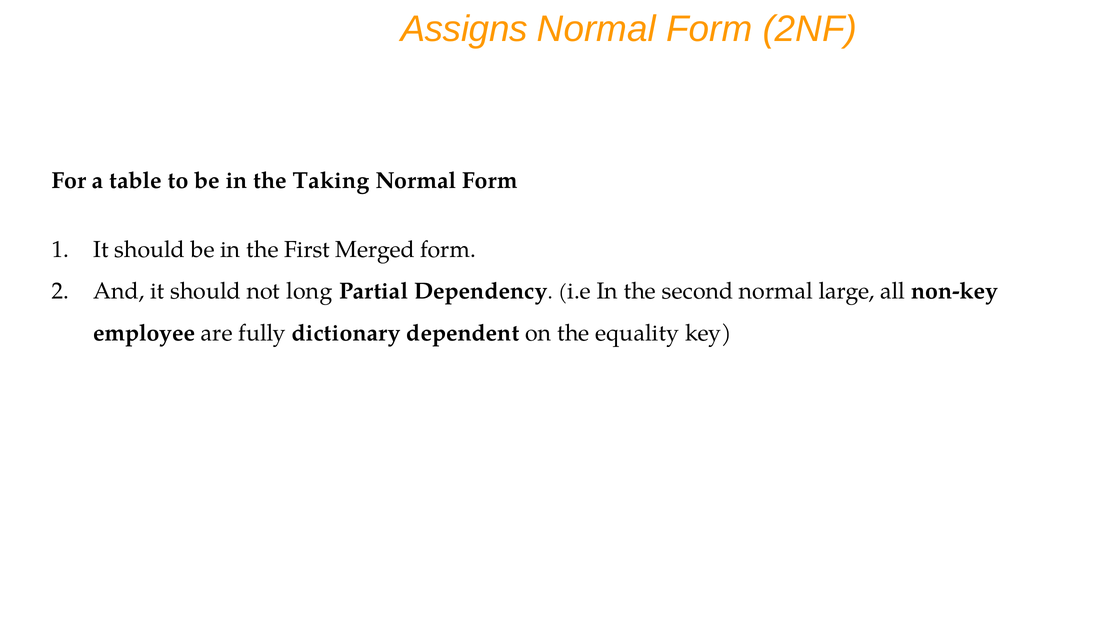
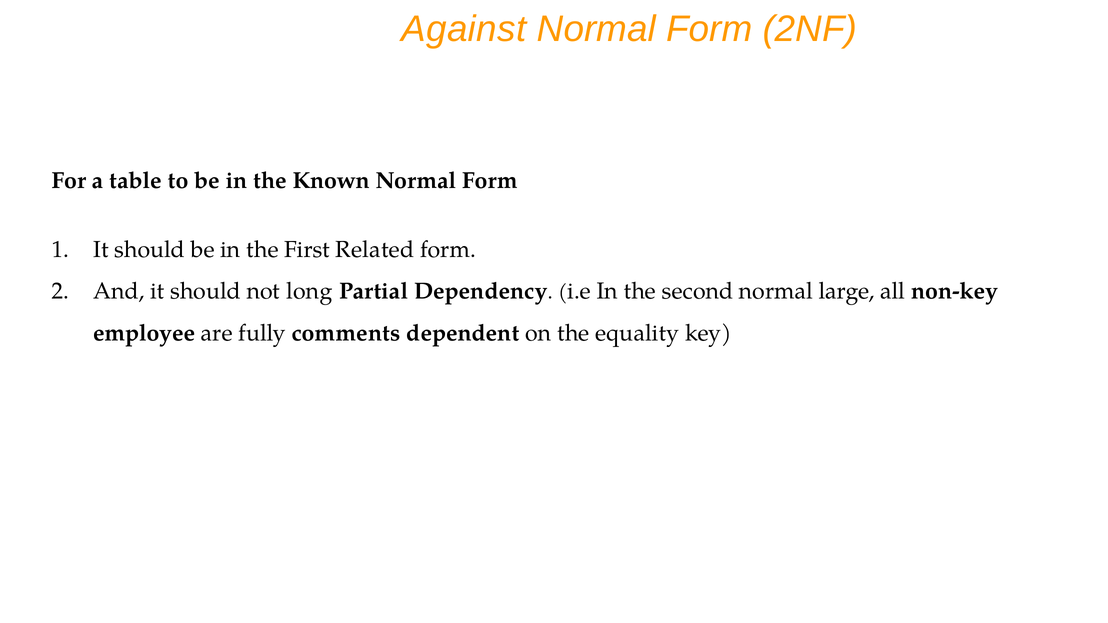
Assigns: Assigns -> Against
Taking: Taking -> Known
Merged: Merged -> Related
dictionary: dictionary -> comments
